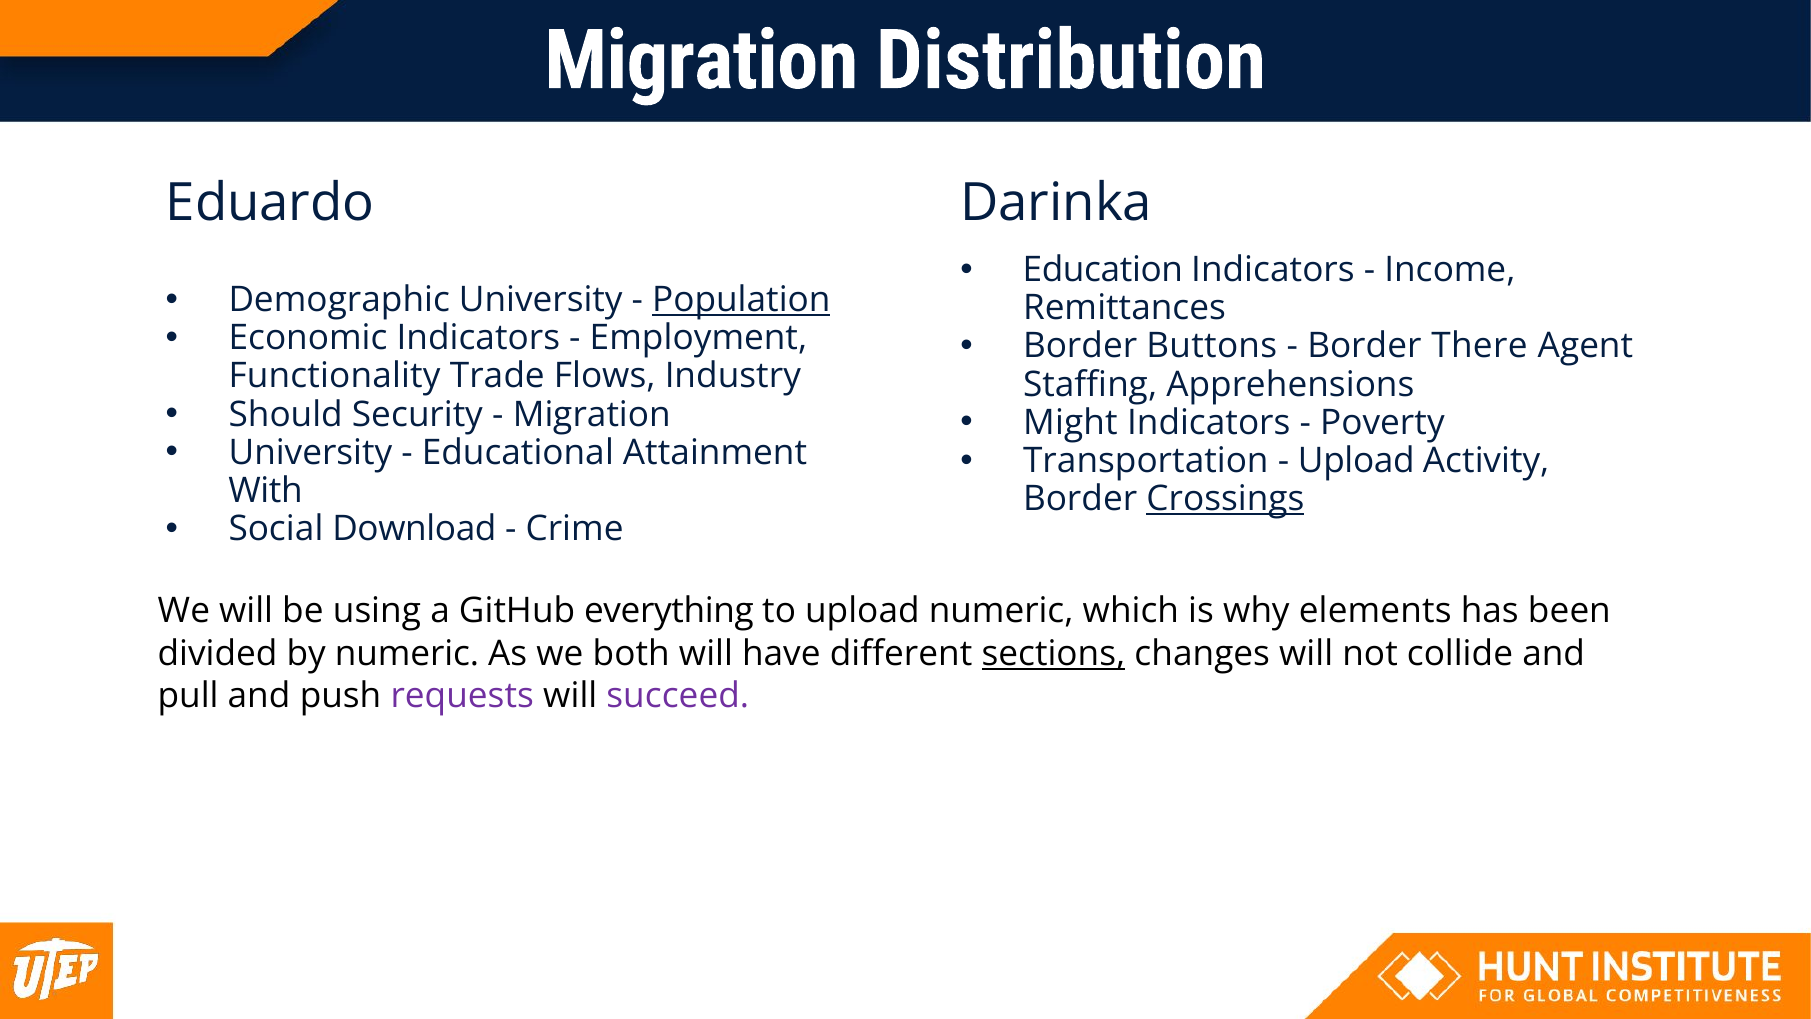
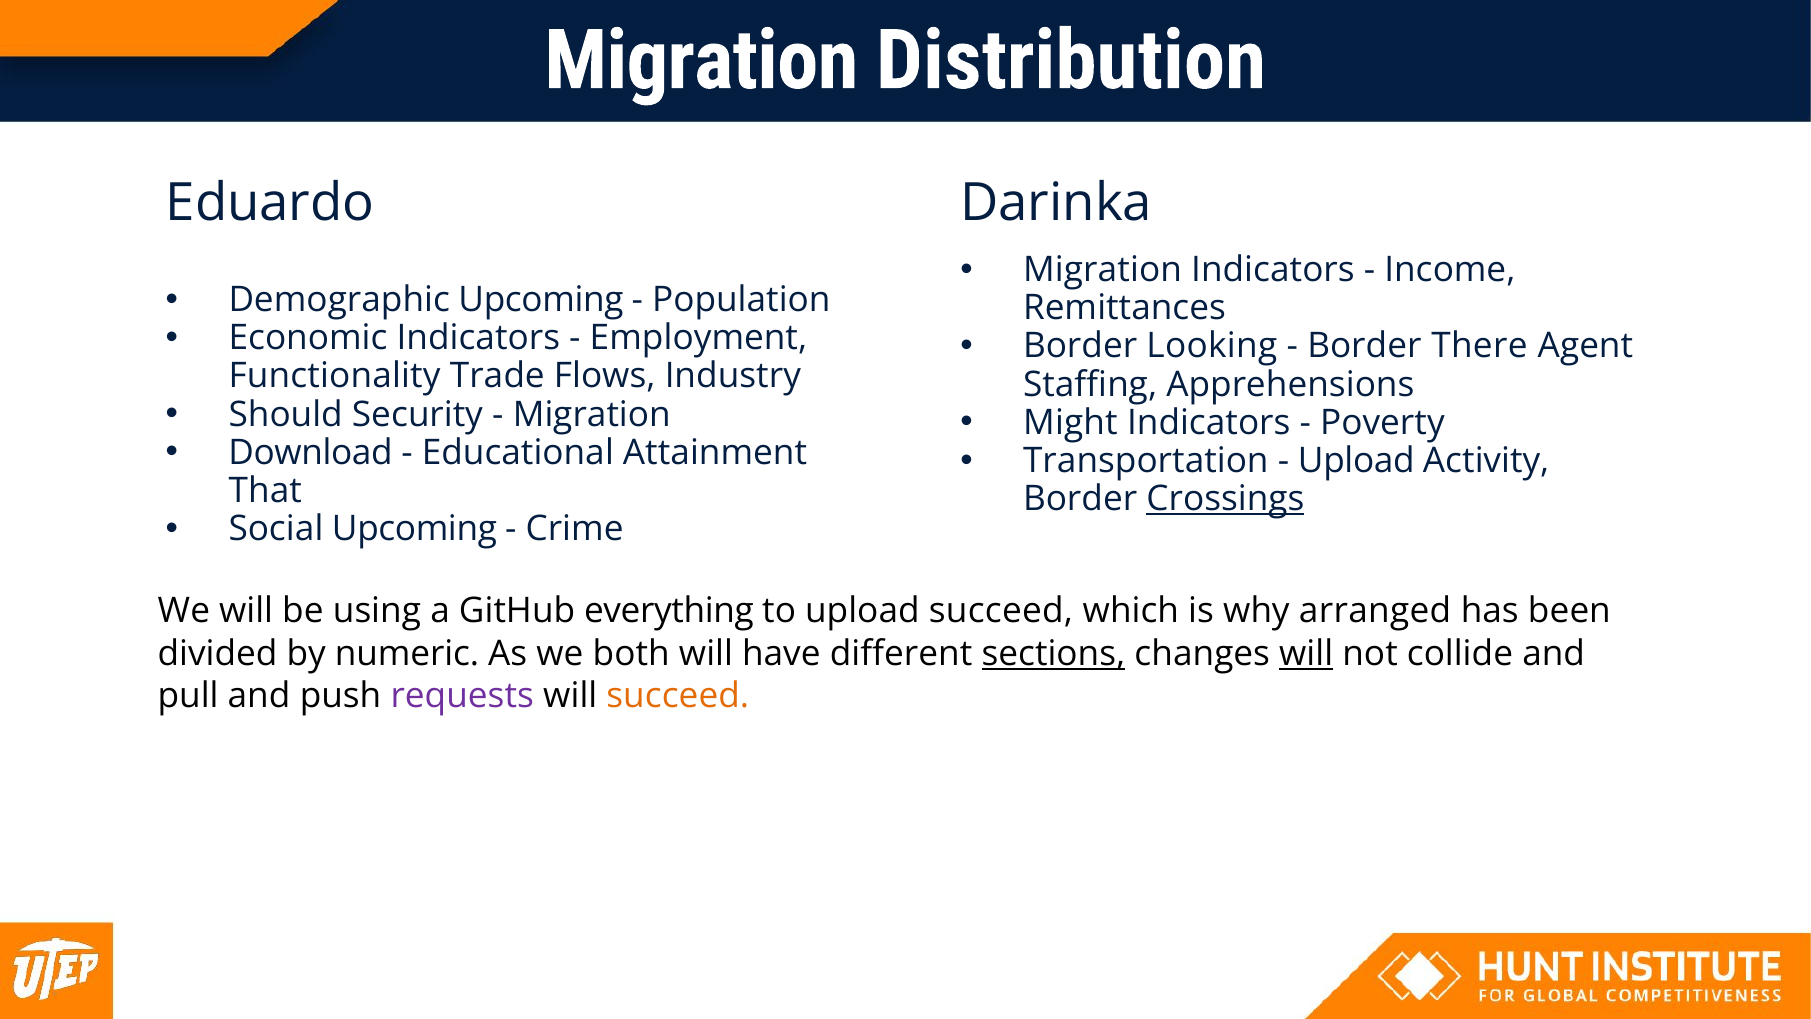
Education at (1103, 270): Education -> Migration
Demographic University: University -> Upcoming
Population underline: present -> none
Buttons: Buttons -> Looking
University at (310, 452): University -> Download
With: With -> That
Social Download: Download -> Upcoming
upload numeric: numeric -> succeed
elements: elements -> arranged
will at (1306, 653) underline: none -> present
succeed at (678, 696) colour: purple -> orange
